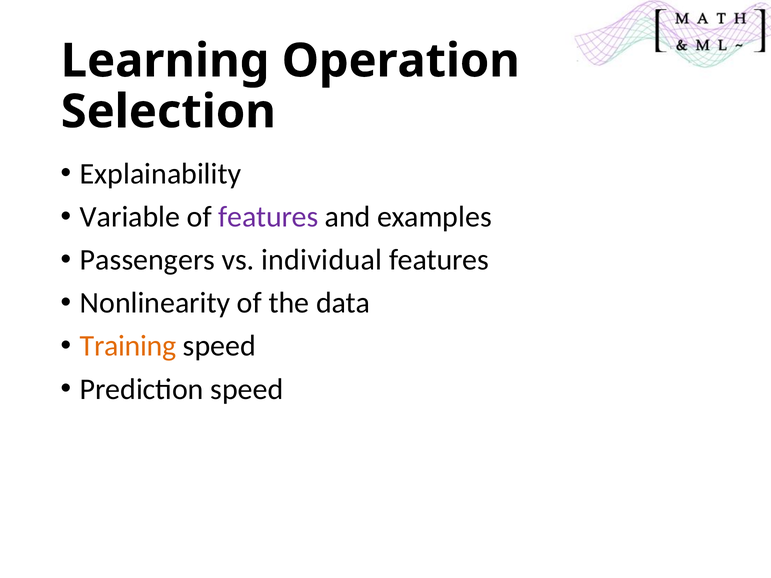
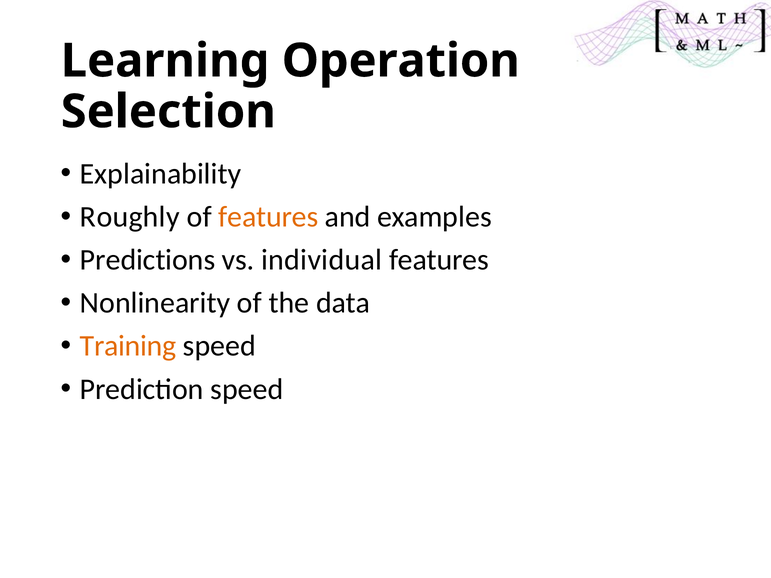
Variable: Variable -> Roughly
features at (268, 217) colour: purple -> orange
Passengers: Passengers -> Predictions
